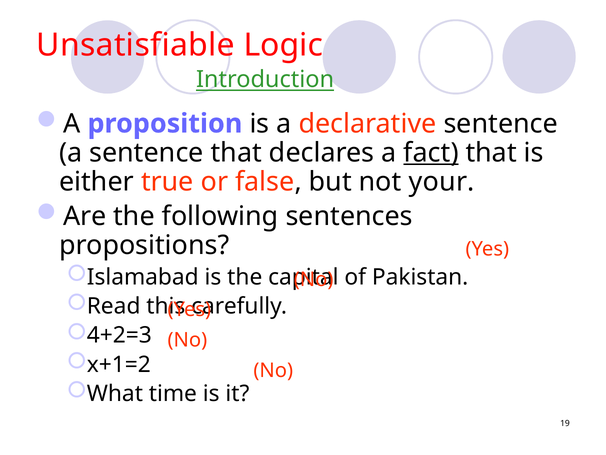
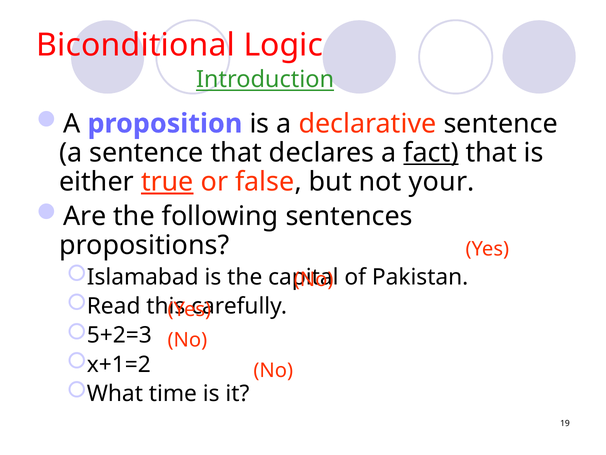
Unsatisfiable: Unsatisfiable -> Biconditional
true underline: none -> present
4+2=3: 4+2=3 -> 5+2=3
